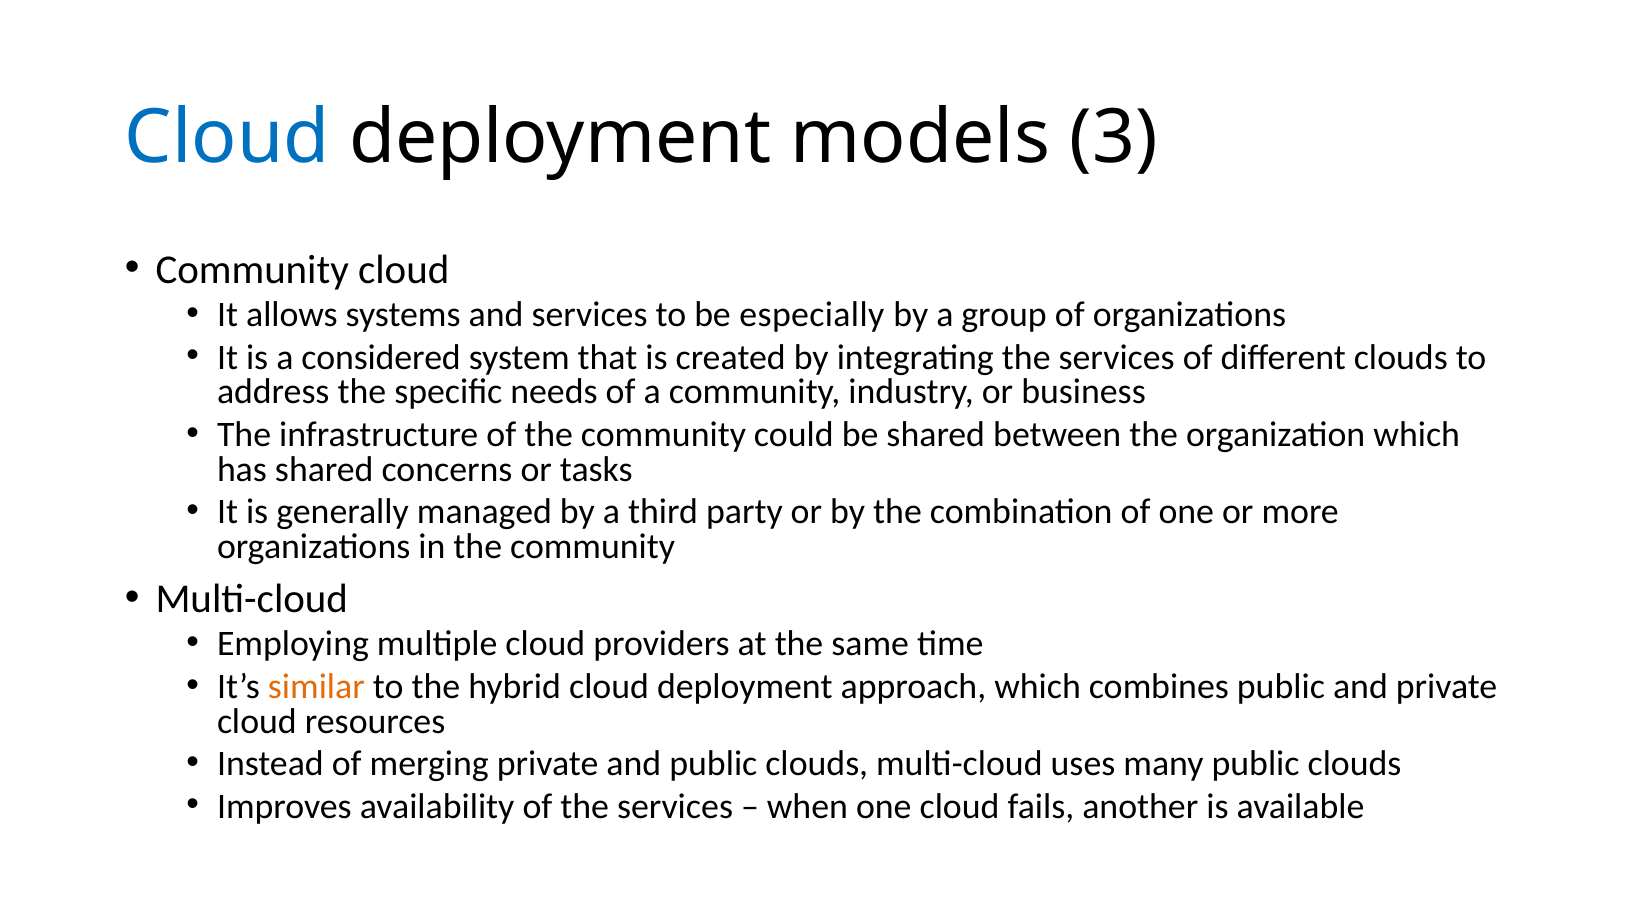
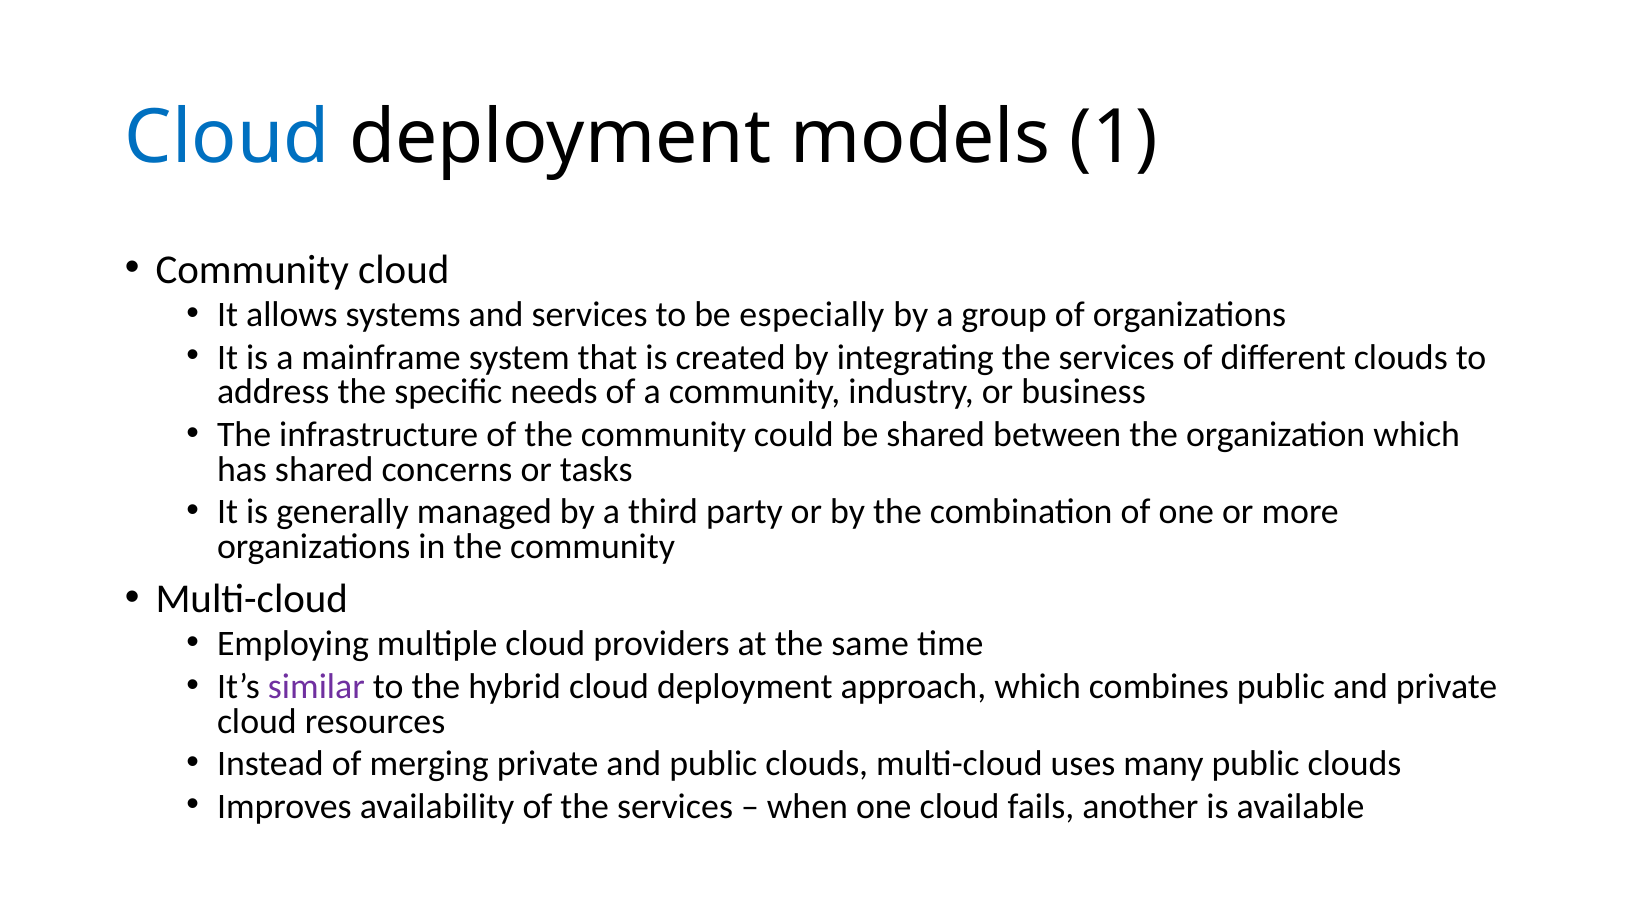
3: 3 -> 1
considered: considered -> mainframe
similar colour: orange -> purple
